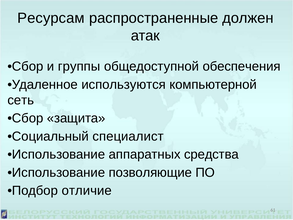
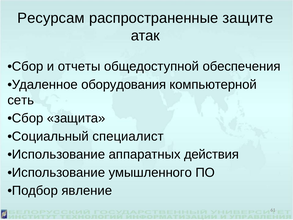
должен: должен -> защите
группы: группы -> отчеты
используются: используются -> оборудования
средства: средства -> действия
позволяющие: позволяющие -> умышленного
отличие: отличие -> явление
